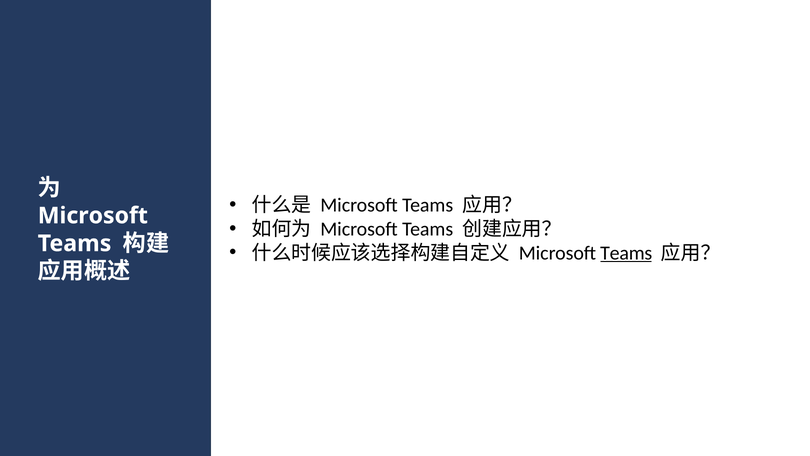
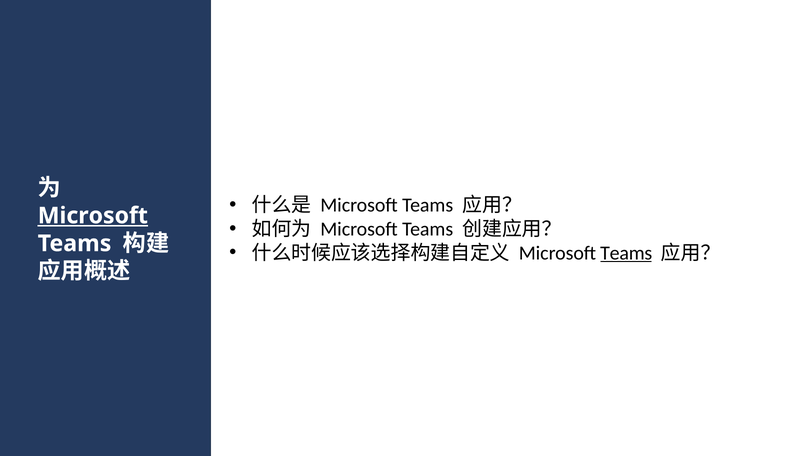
Microsoft at (93, 216) underline: none -> present
